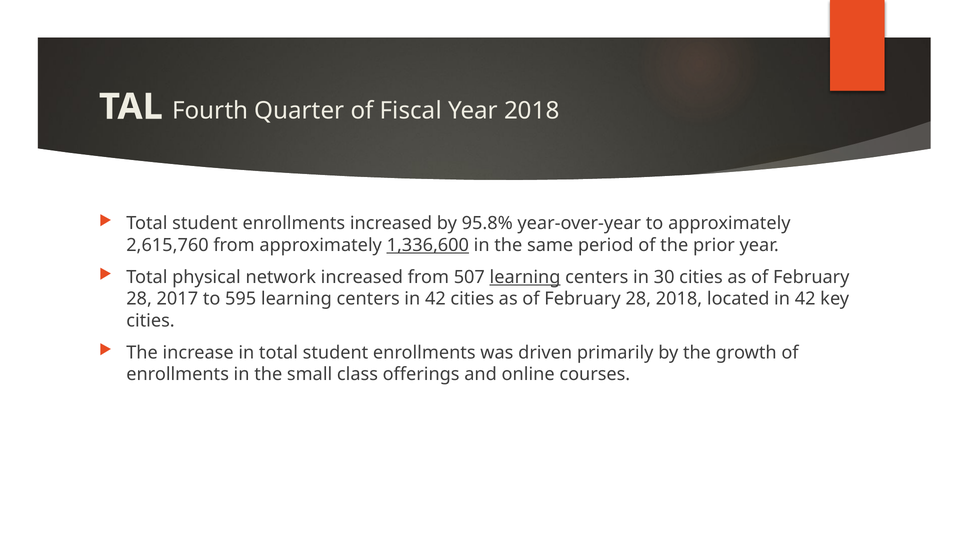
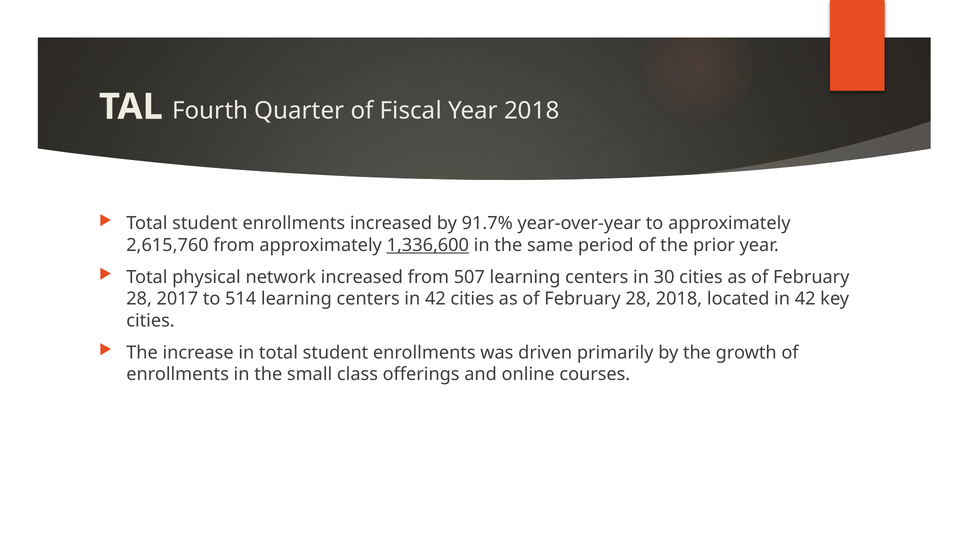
95.8%: 95.8% -> 91.7%
learning at (525, 277) underline: present -> none
595: 595 -> 514
